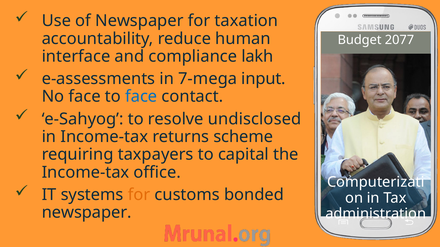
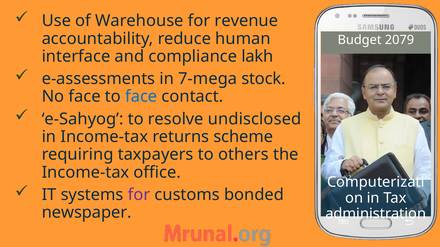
of Newspaper: Newspaper -> Warehouse
taxation: taxation -> revenue
2077: 2077 -> 2079
input: input -> stock
capital: capital -> others
for at (139, 195) colour: orange -> purple
